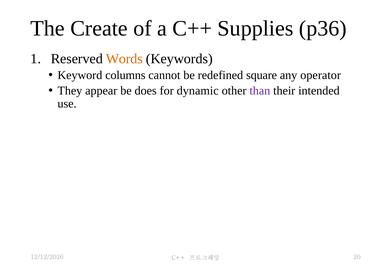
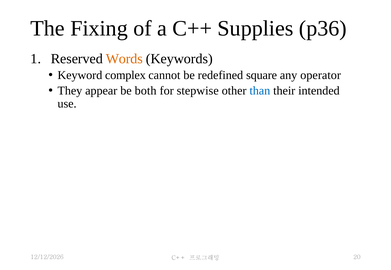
Create: Create -> Fixing
columns: columns -> complex
does: does -> both
dynamic: dynamic -> stepwise
than colour: purple -> blue
